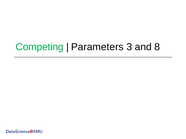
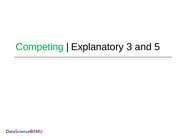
Parameters: Parameters -> Explanatory
8: 8 -> 5
